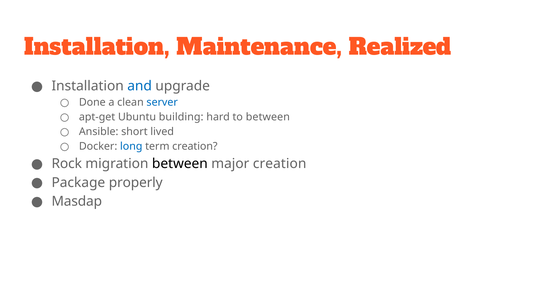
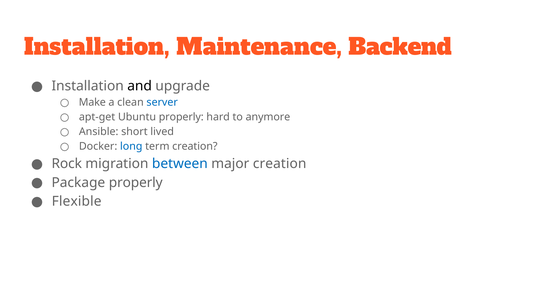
Realized: Realized -> Backend
and colour: blue -> black
Done: Done -> Make
Ubuntu building: building -> properly
to between: between -> anymore
between at (180, 164) colour: black -> blue
Masdap: Masdap -> Flexible
